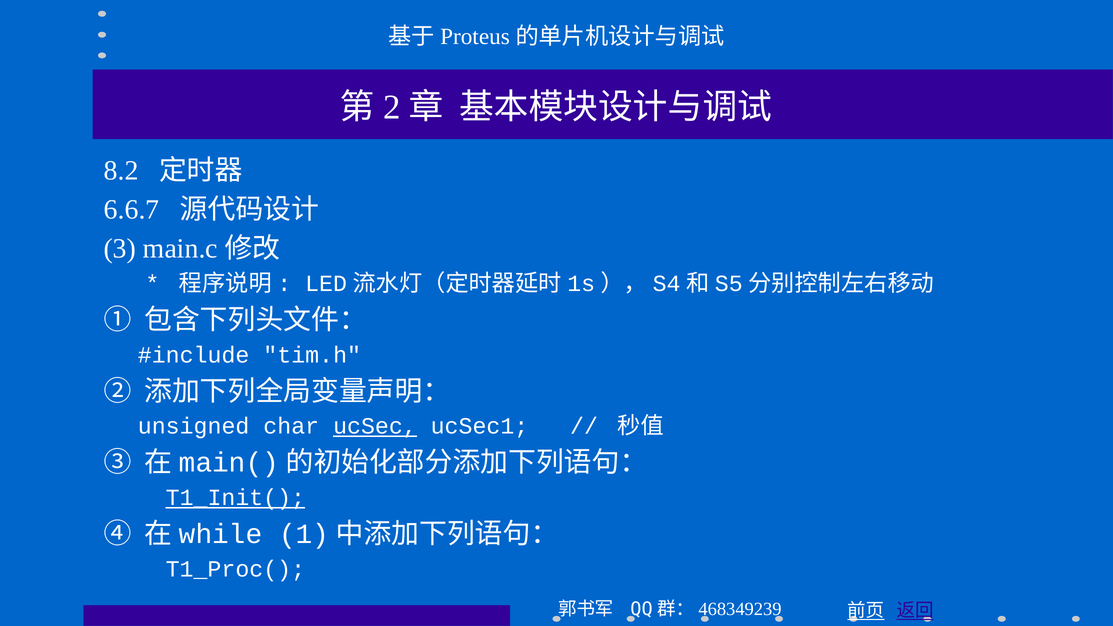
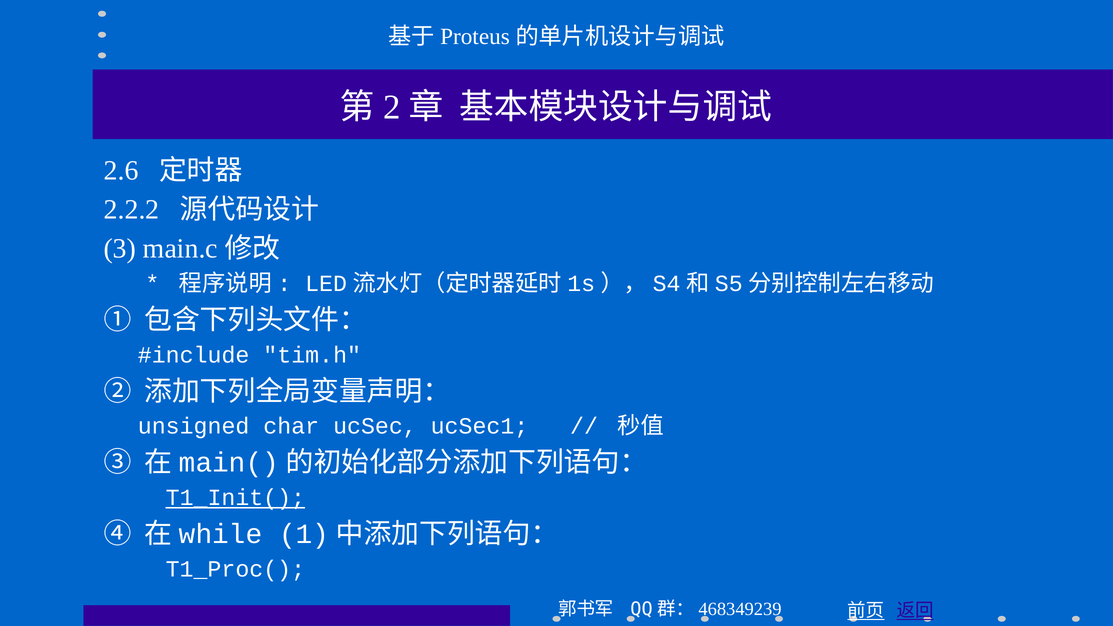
8.2: 8.2 -> 2.6
6.6.7: 6.6.7 -> 2.2.2
ucSec underline: present -> none
